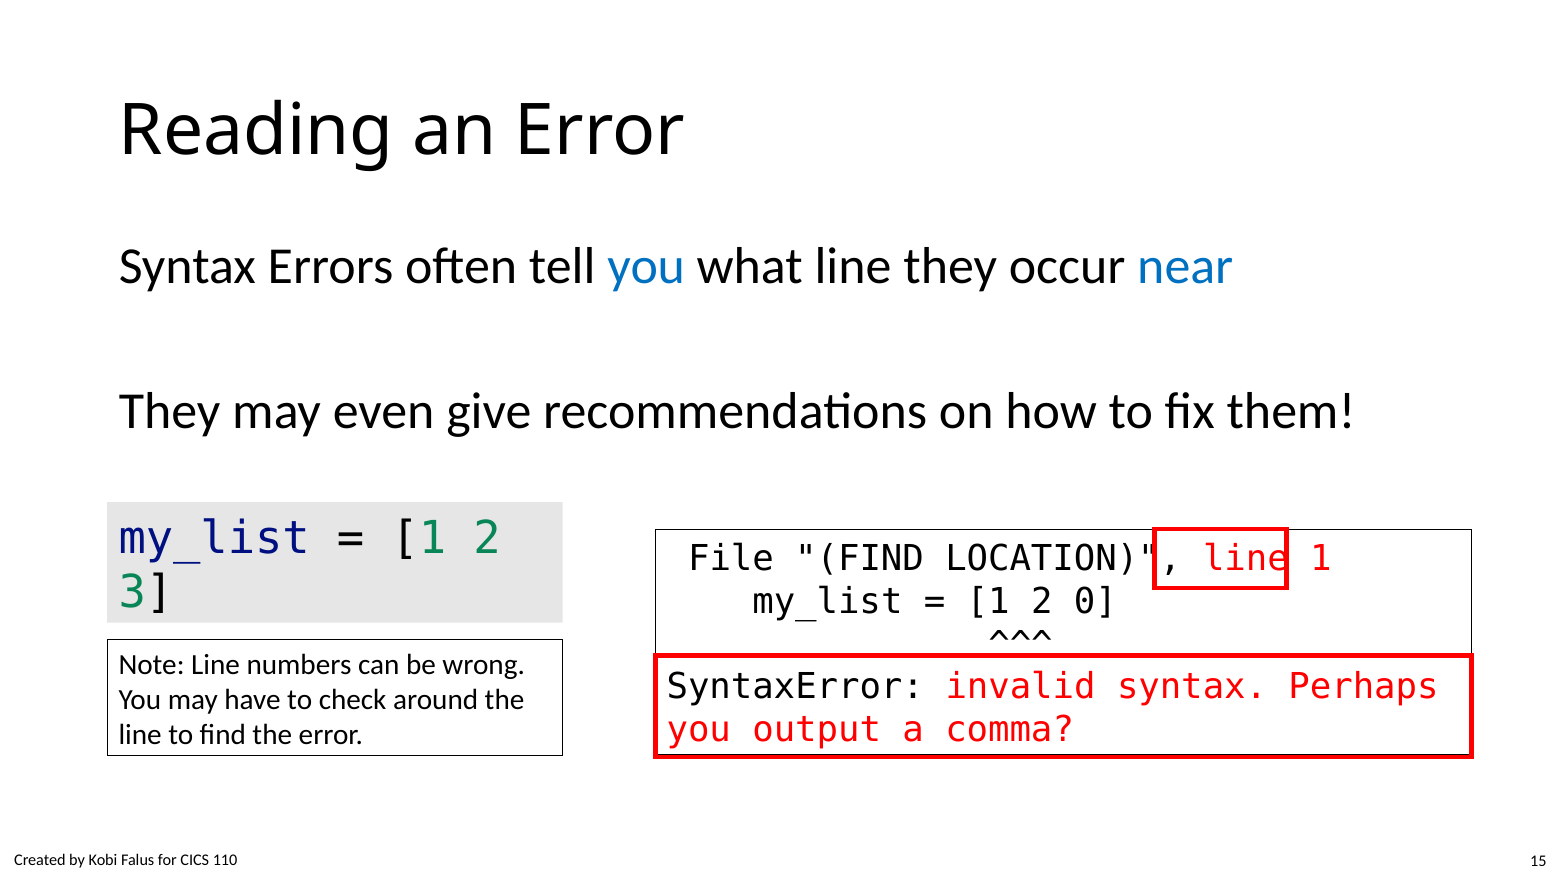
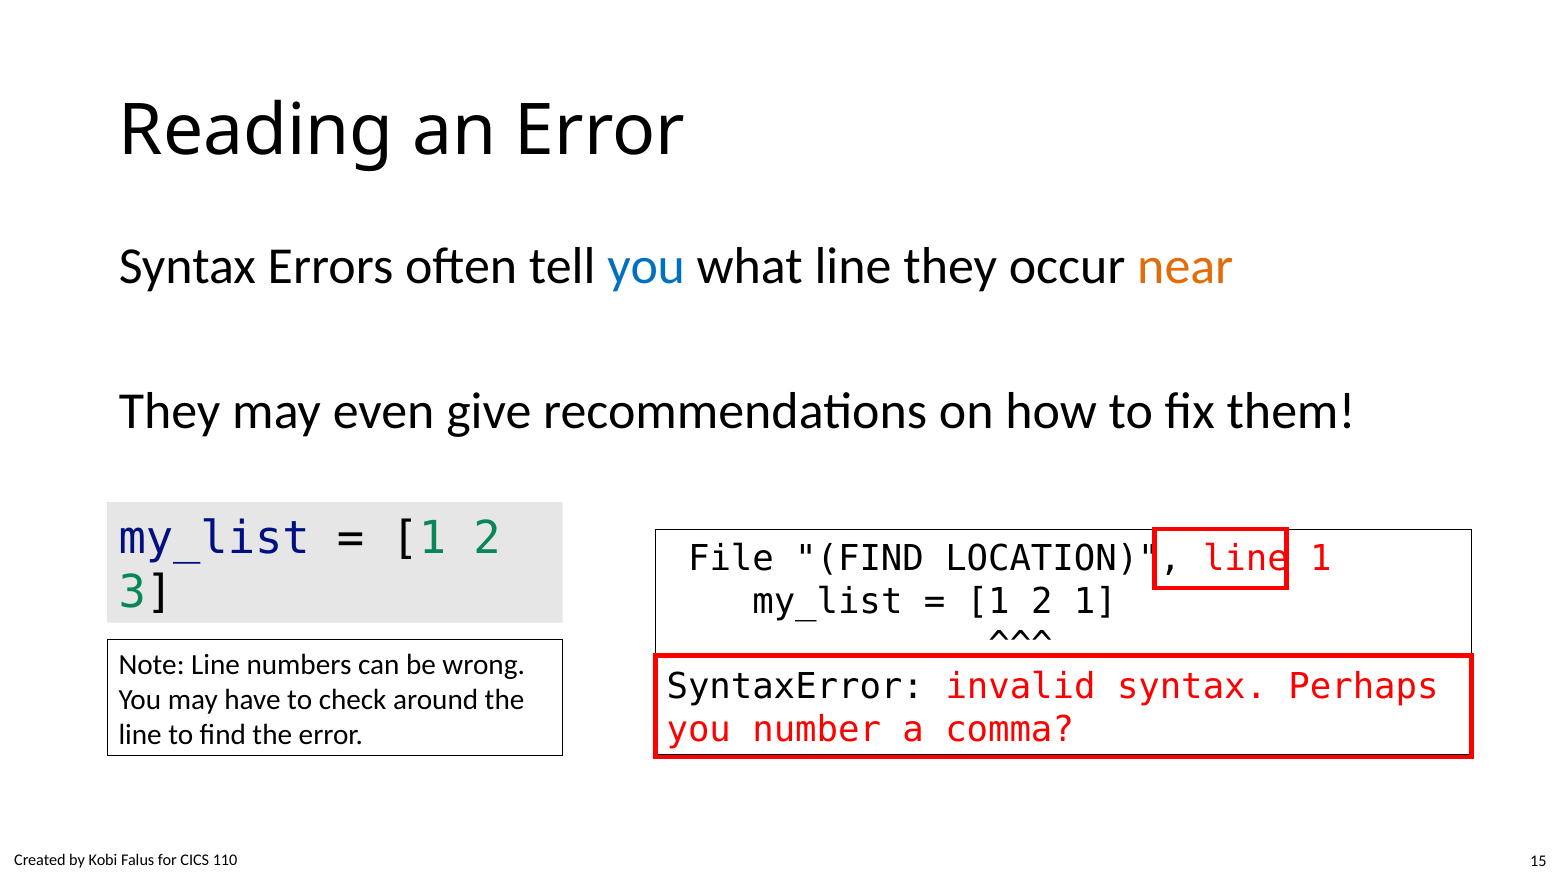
near colour: blue -> orange
2 0: 0 -> 1
output: output -> number
